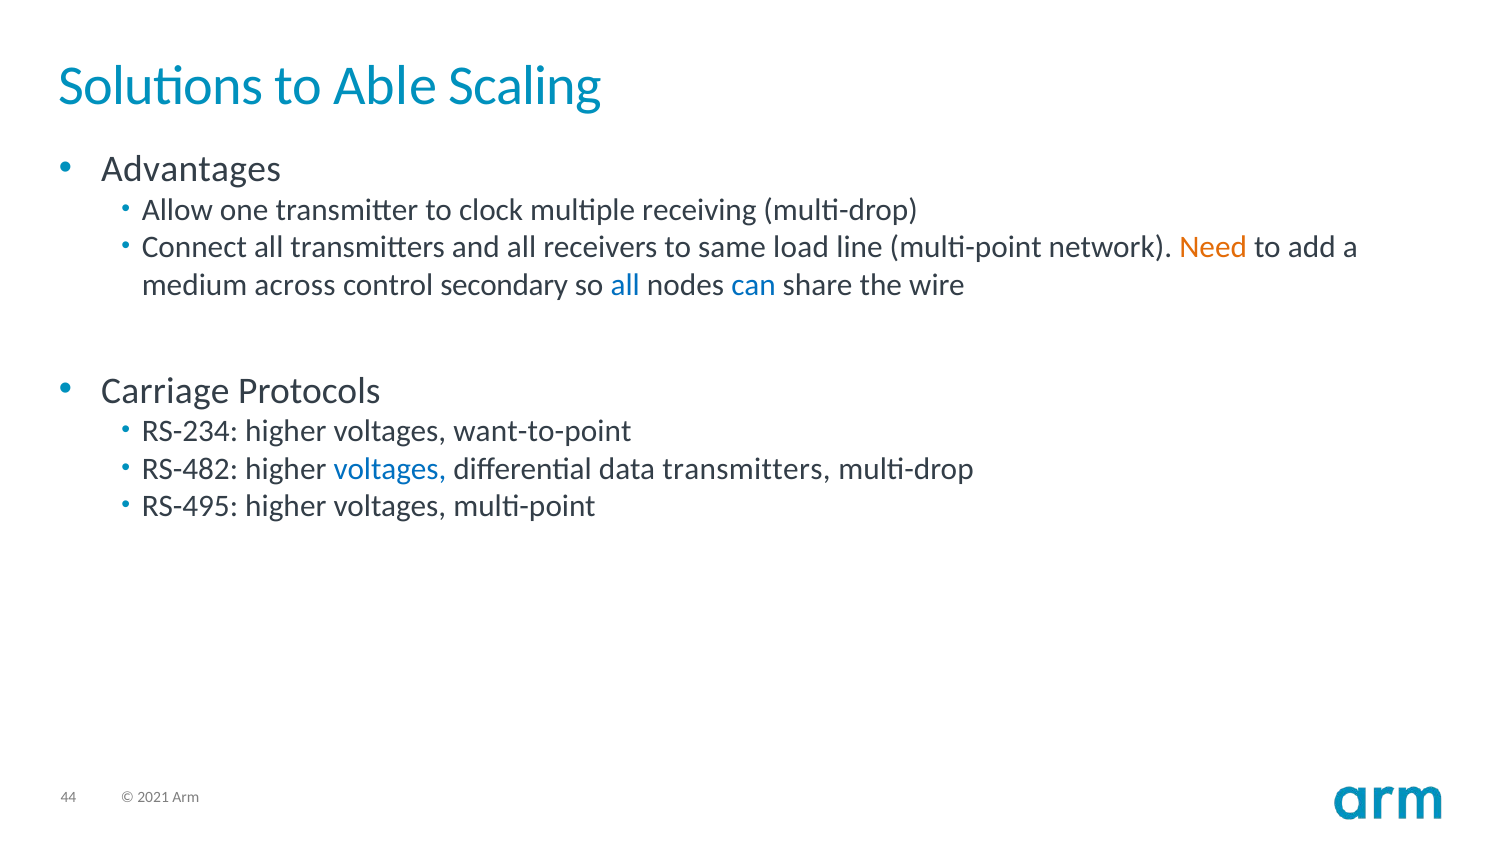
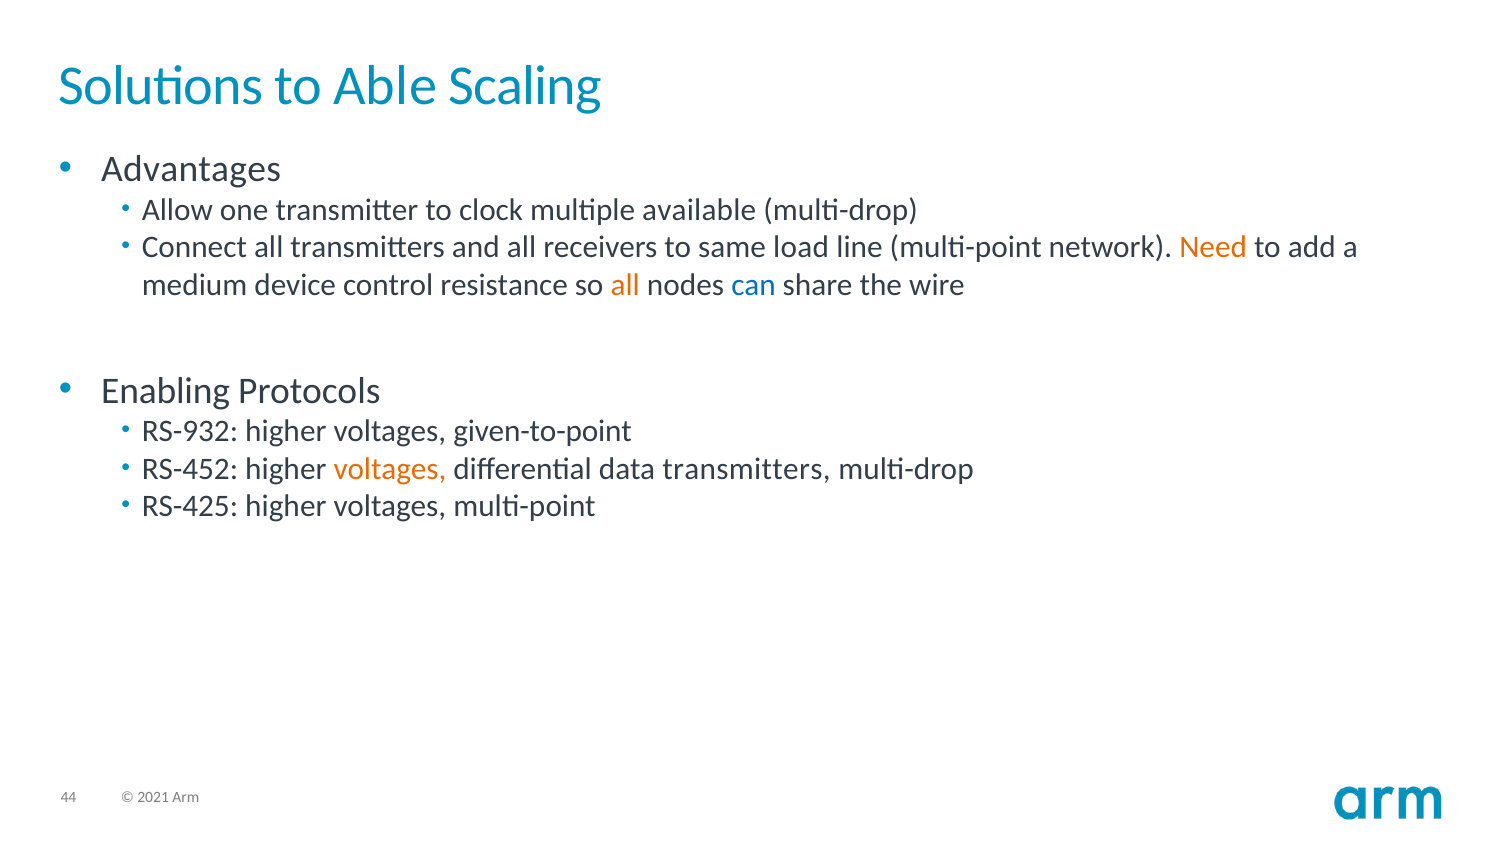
receiving: receiving -> available
across: across -> device
secondary: secondary -> resistance
all at (625, 285) colour: blue -> orange
Carriage: Carriage -> Enabling
RS-234: RS-234 -> RS-932
want-to-point: want-to-point -> given-to-point
RS-482: RS-482 -> RS-452
voltages at (390, 469) colour: blue -> orange
RS-495: RS-495 -> RS-425
